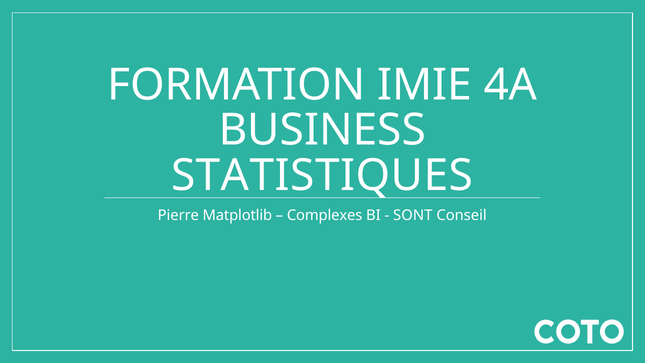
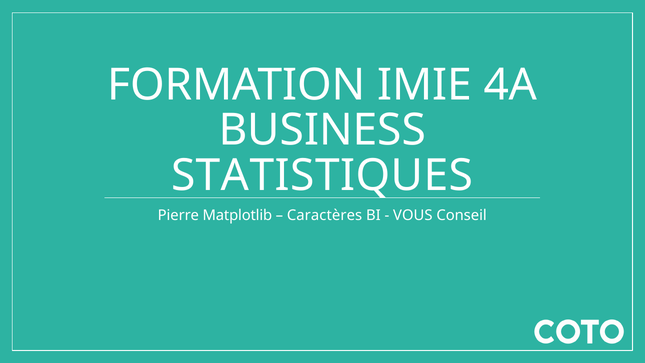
Complexes: Complexes -> Caractères
SONT: SONT -> VOUS
